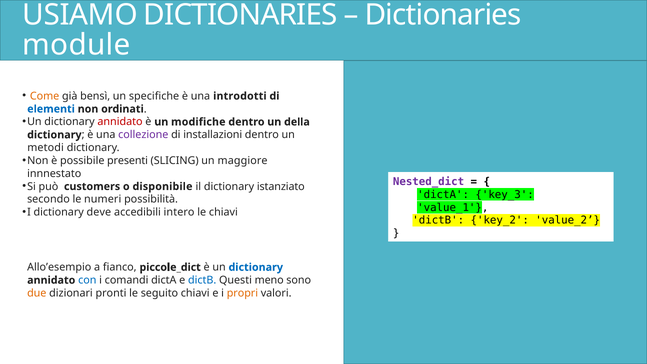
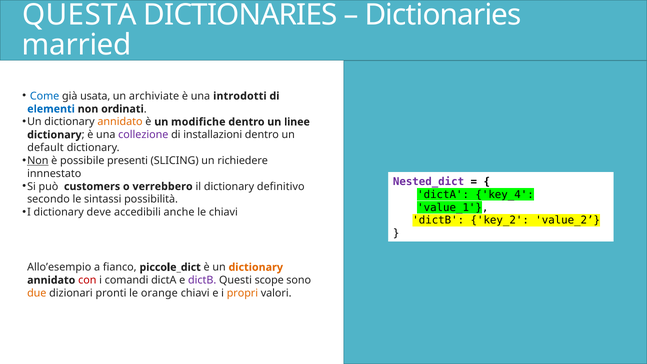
USIAMO: USIAMO -> QUESTA
module: module -> married
Come colour: orange -> blue
bensì: bensì -> usata
specifiche: specifiche -> archiviate
annidato at (120, 122) colour: red -> orange
della: della -> linee
metodi: metodi -> default
Non at (38, 161) underline: none -> present
maggiore: maggiore -> richiedere
disponibile: disponibile -> verrebbero
istanziato: istanziato -> definitivo
key_3: key_3 -> key_4
numeri: numeri -> sintassi
intero: intero -> anche
dictionary at (256, 267) colour: blue -> orange
con colour: blue -> red
dictB at (202, 280) colour: blue -> purple
meno: meno -> scope
seguito: seguito -> orange
